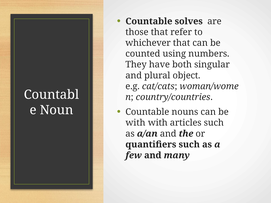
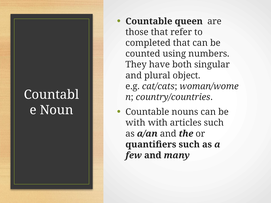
solves: solves -> queen
whichever: whichever -> completed
